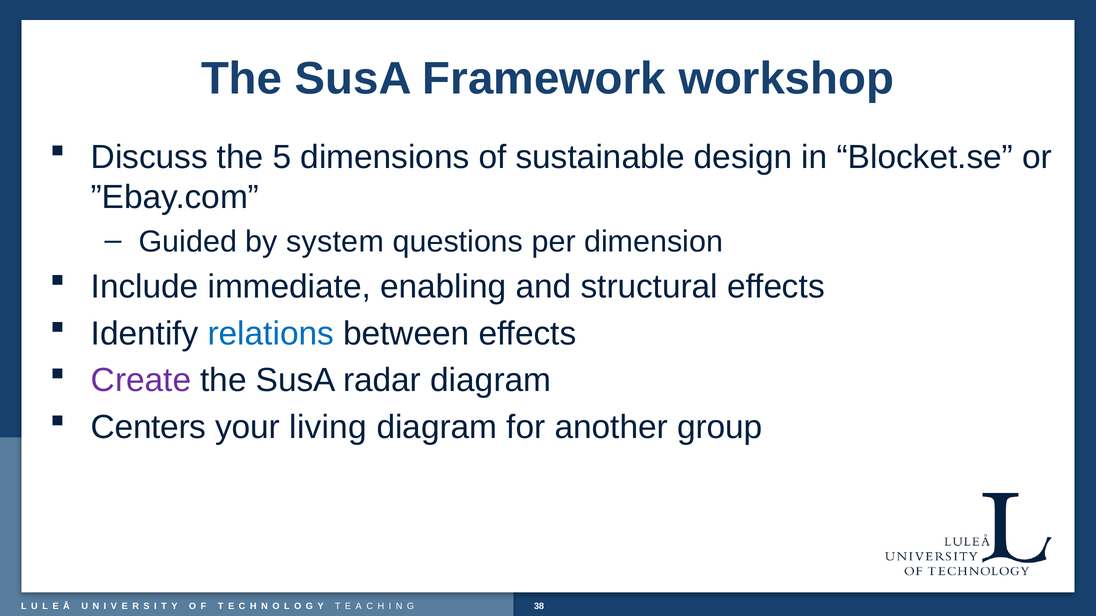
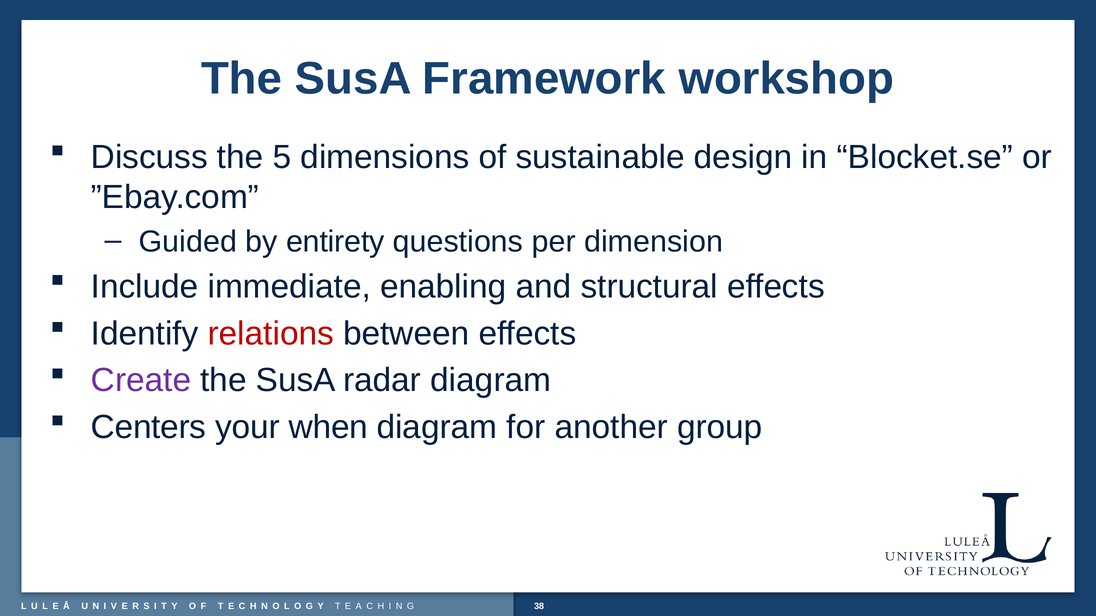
system: system -> entirety
relations colour: blue -> red
living: living -> when
